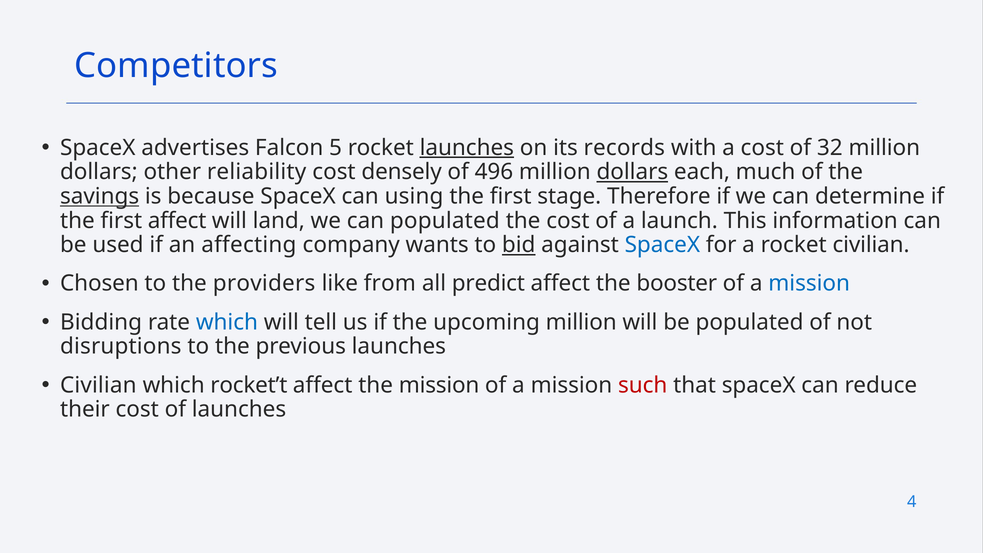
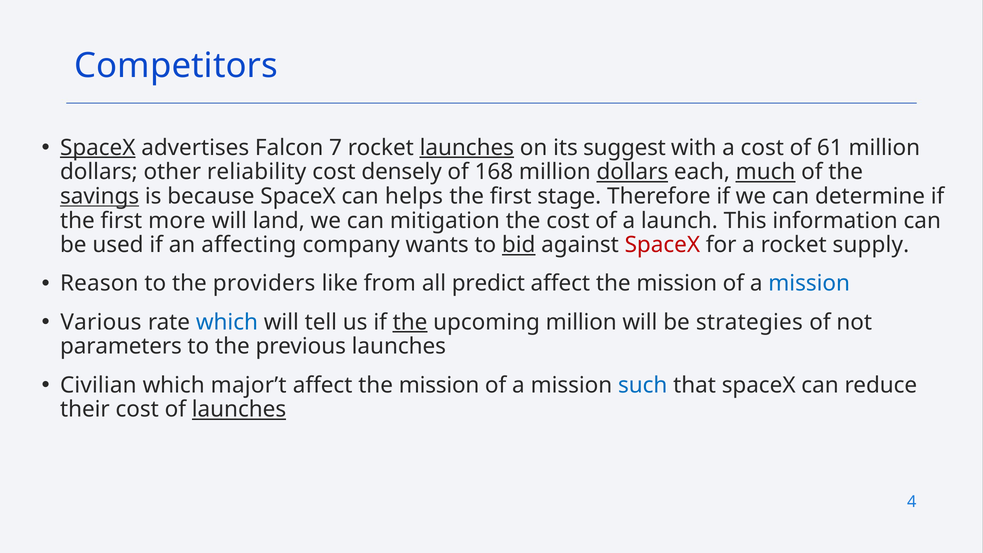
SpaceX at (98, 148) underline: none -> present
5: 5 -> 7
records: records -> suggest
32: 32 -> 61
496: 496 -> 168
much underline: none -> present
using: using -> helps
first affect: affect -> more
can populated: populated -> mitigation
SpaceX at (662, 245) colour: blue -> red
rocket civilian: civilian -> supply
Chosen: Chosen -> Reason
booster at (677, 284): booster -> mission
Bidding: Bidding -> Various
the at (410, 322) underline: none -> present
be populated: populated -> strategies
disruptions: disruptions -> parameters
rocket’t: rocket’t -> major’t
such colour: red -> blue
launches at (239, 409) underline: none -> present
